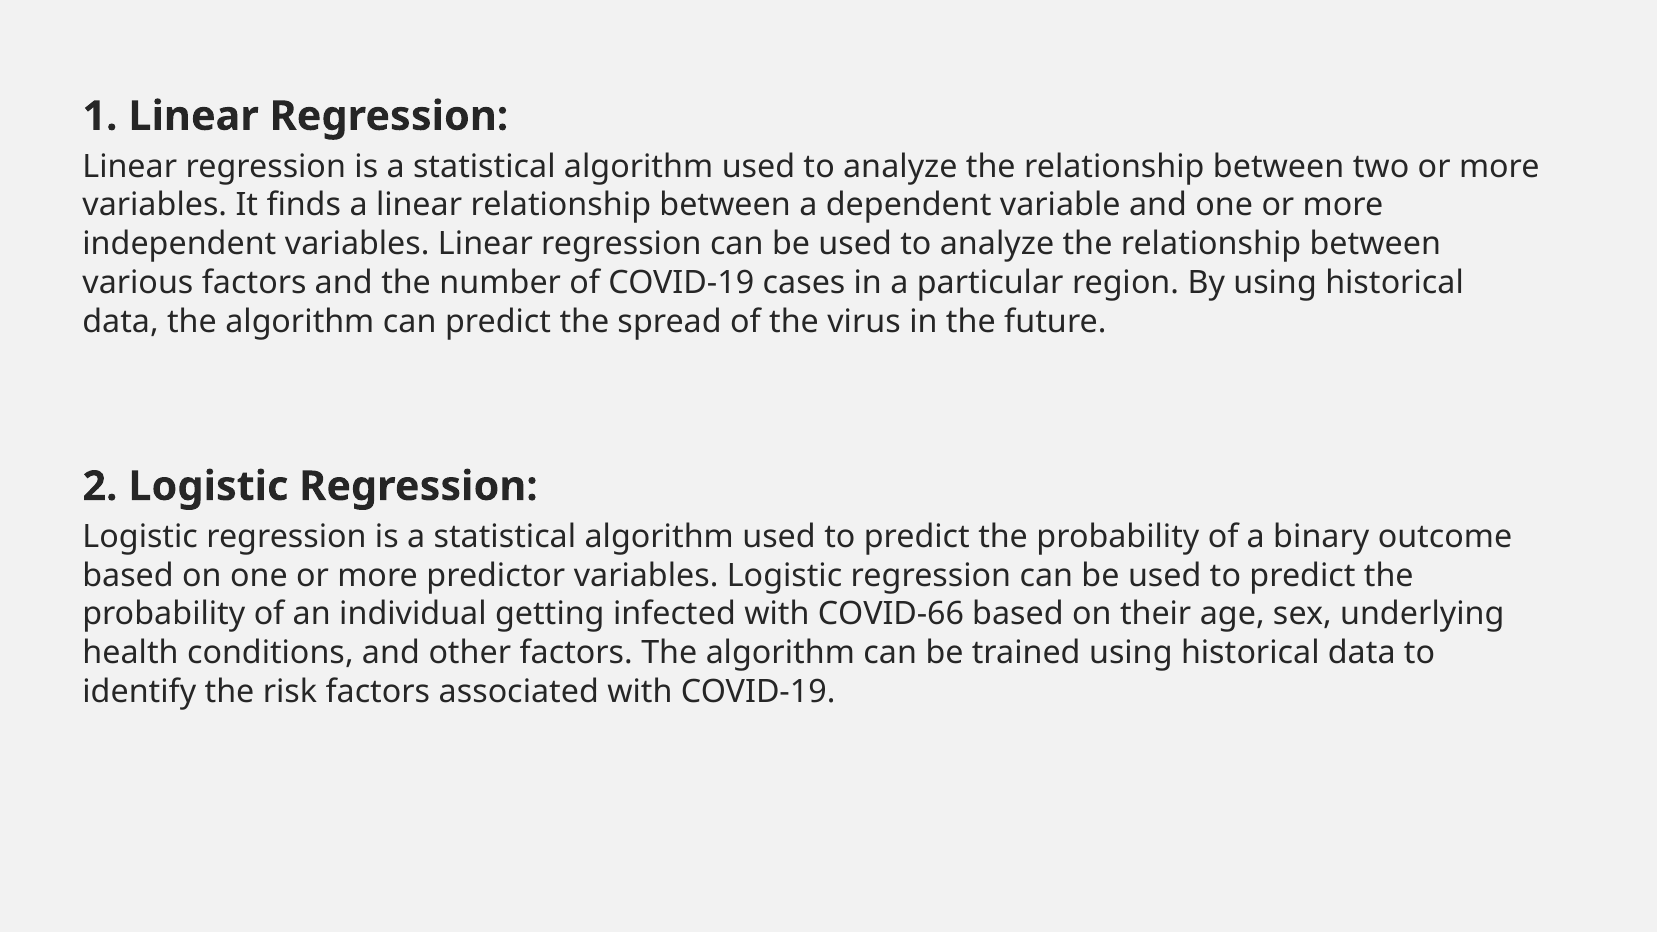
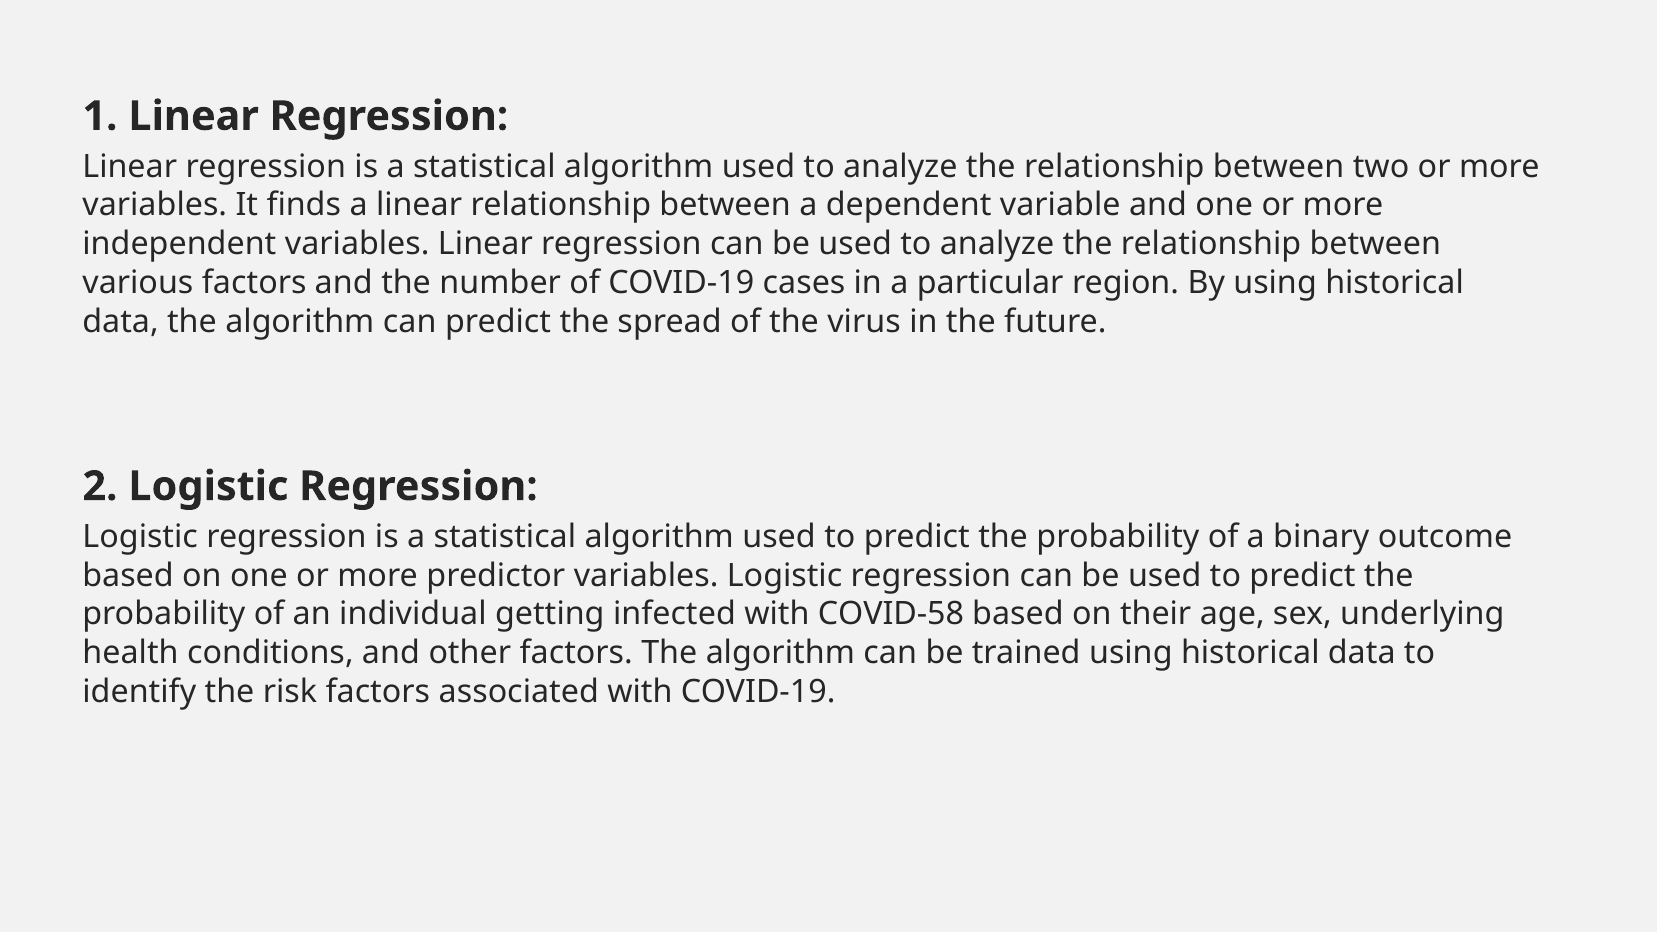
COVID-66: COVID-66 -> COVID-58
